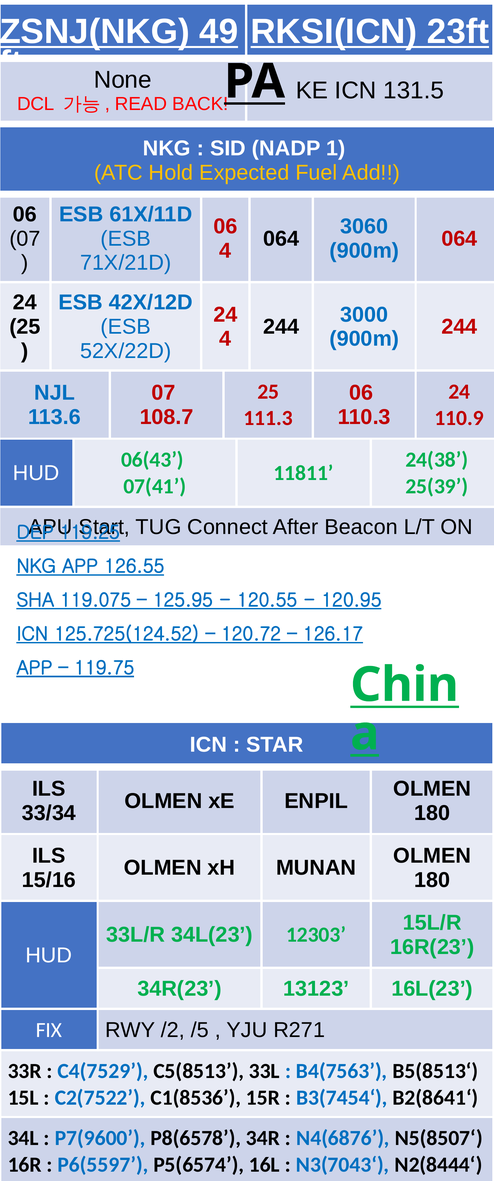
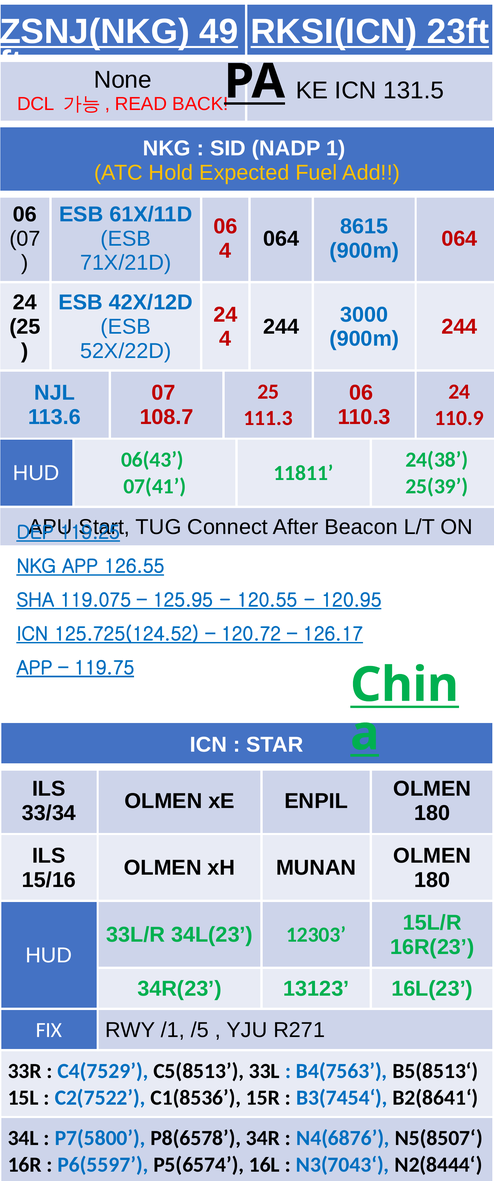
3060: 3060 -> 8615
/2: /2 -> /1
P7(9600: P7(9600 -> P7(5800
